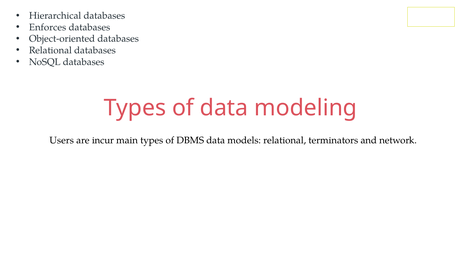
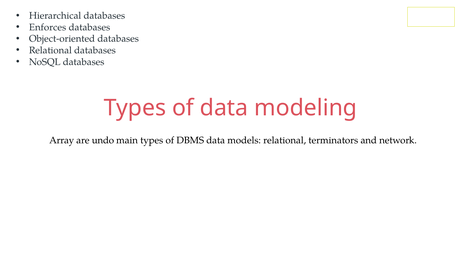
Users: Users -> Array
incur: incur -> undo
